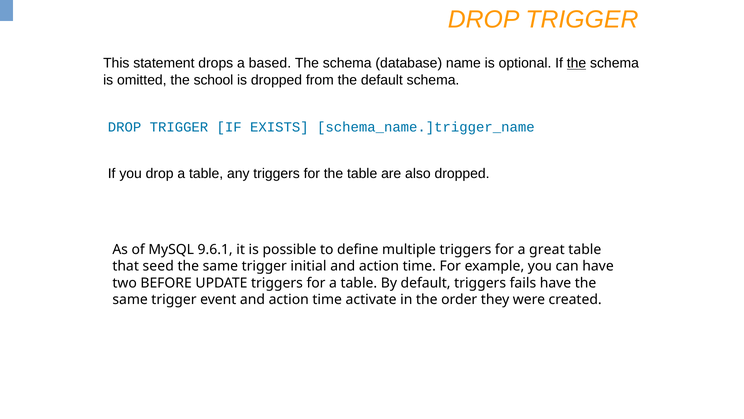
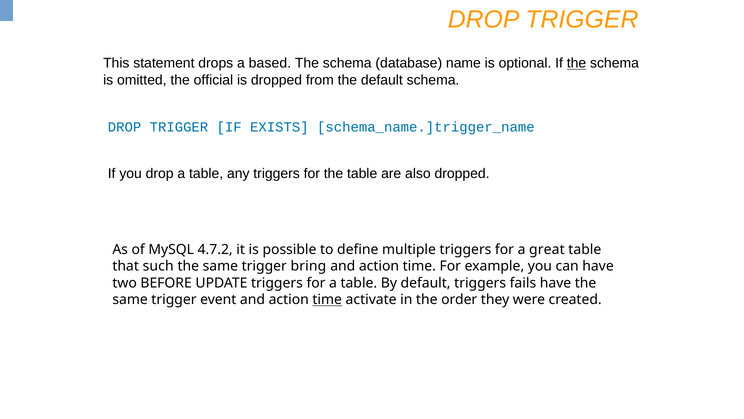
school: school -> official
9.6.1: 9.6.1 -> 4.7.2
seed: seed -> such
initial: initial -> bring
time at (327, 299) underline: none -> present
